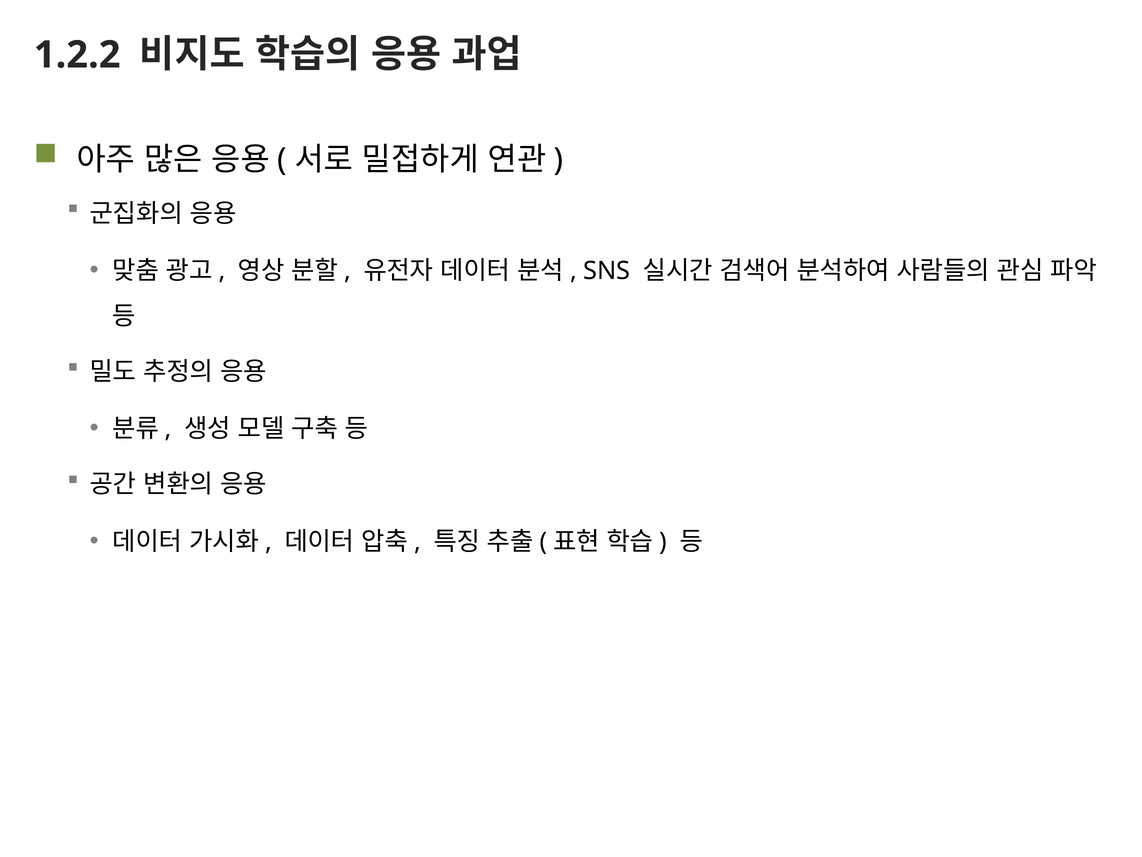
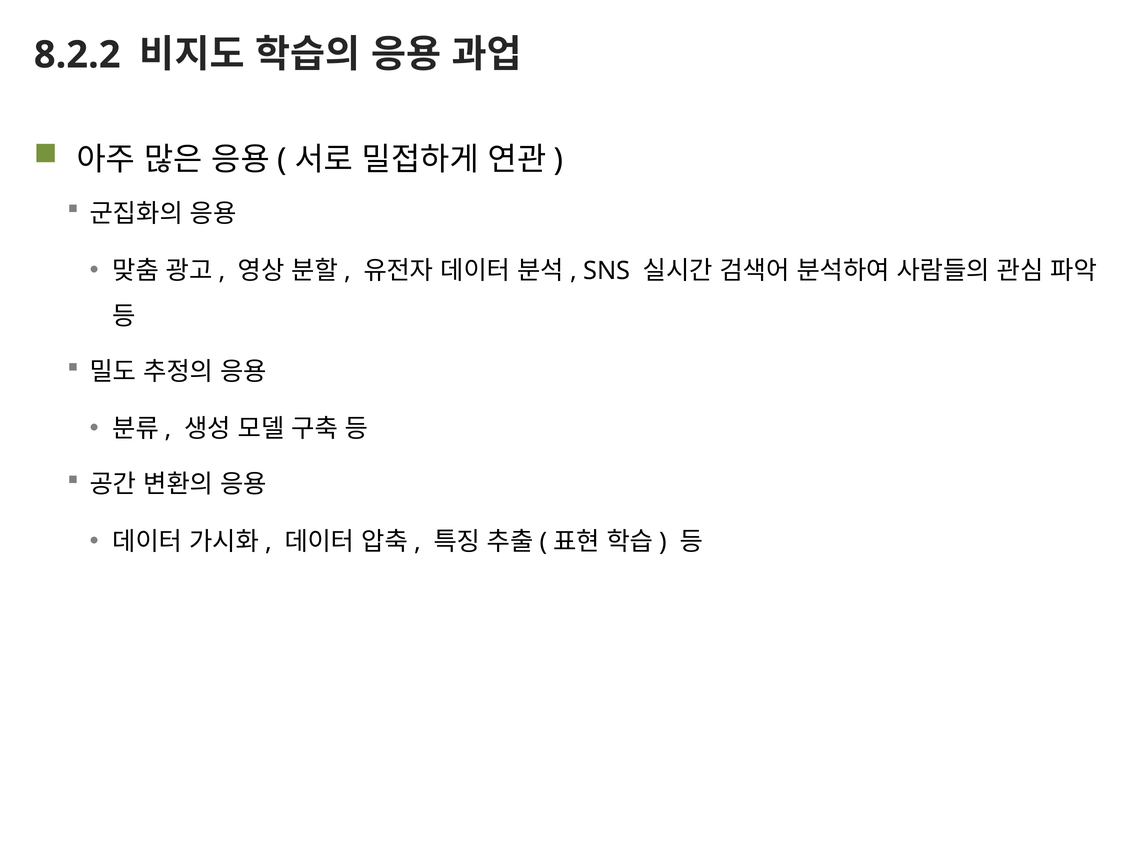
1.2.2: 1.2.2 -> 8.2.2
